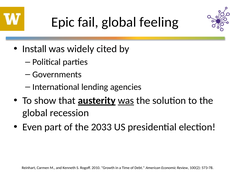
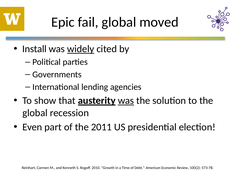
feeling: feeling -> moved
widely underline: none -> present
2033: 2033 -> 2011
